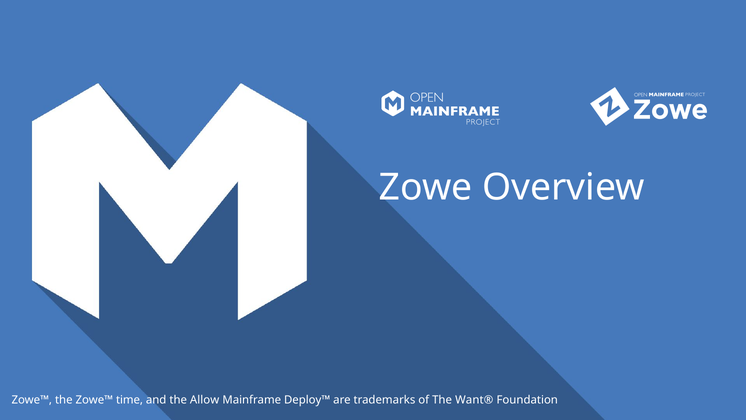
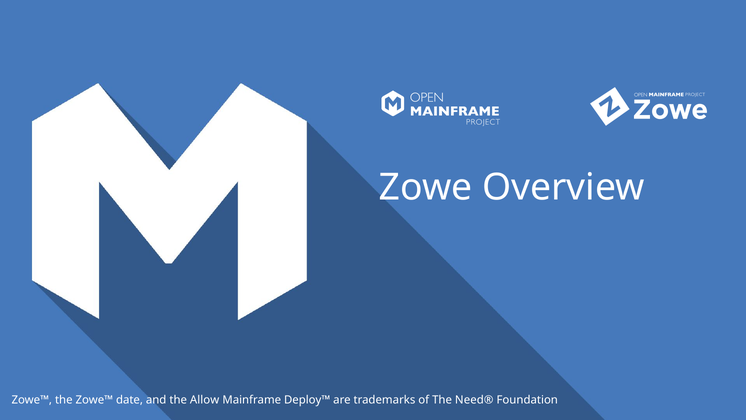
time: time -> date
Want®: Want® -> Need®
